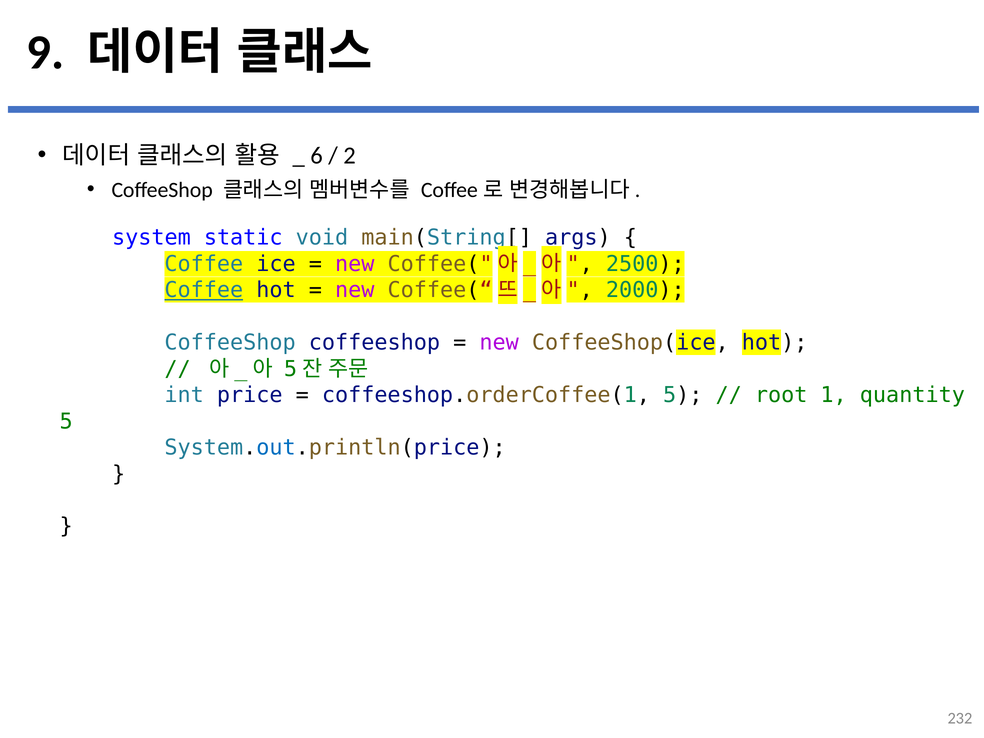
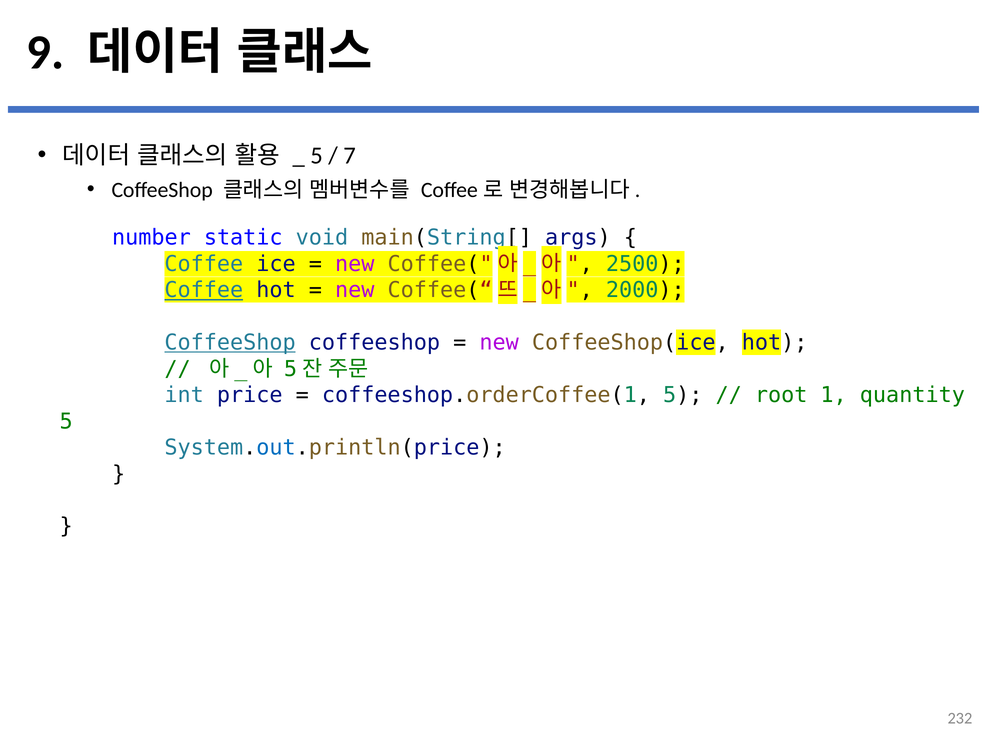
6 at (316, 156): 6 -> 5
2: 2 -> 7
system: system -> number
CoffeeShop at (230, 343) underline: none -> present
